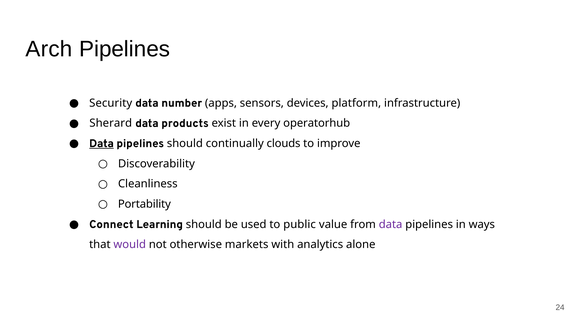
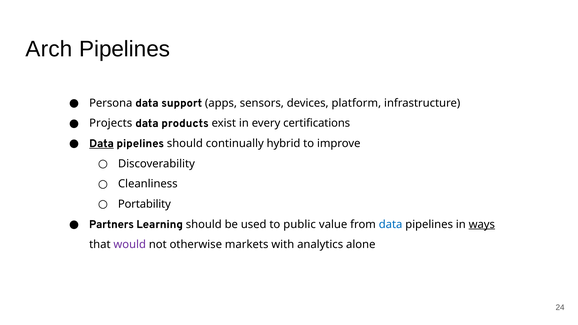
Security: Security -> Persona
number: number -> support
Sherard: Sherard -> Projects
operatorhub: operatorhub -> certifications
clouds: clouds -> hybrid
Connect: Connect -> Partners
data at (391, 224) colour: purple -> blue
ways underline: none -> present
